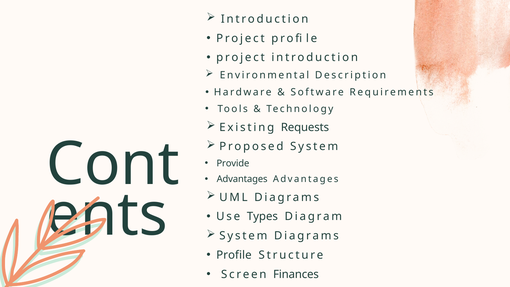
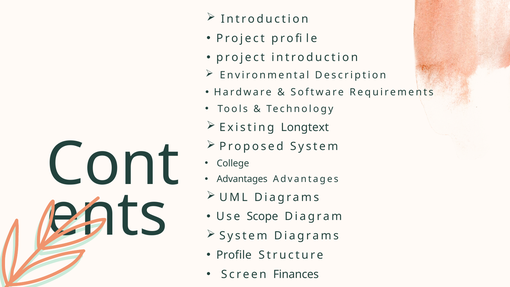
Requests: Requests -> Longtext
Provide: Provide -> College
Types: Types -> Scope
